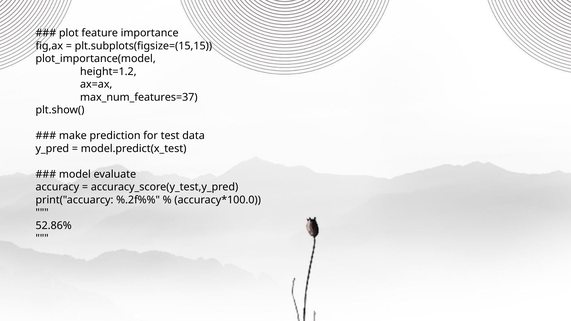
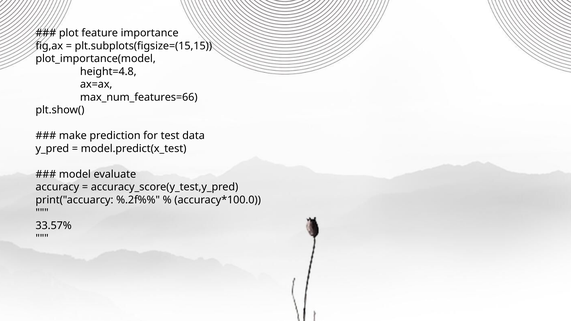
height=1.2: height=1.2 -> height=4.8
max_num_features=37: max_num_features=37 -> max_num_features=66
52.86%: 52.86% -> 33.57%
